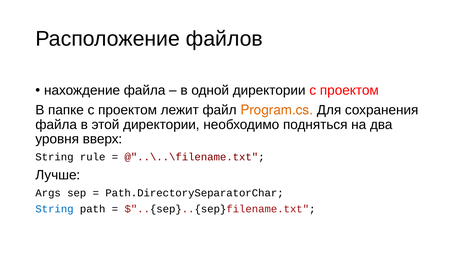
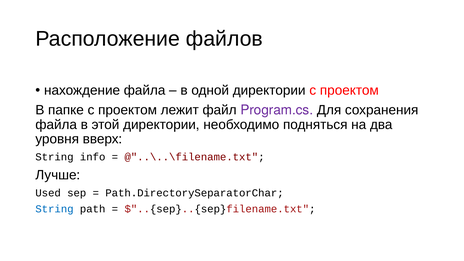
Program.cs colour: orange -> purple
rule: rule -> info
Args: Args -> Used
